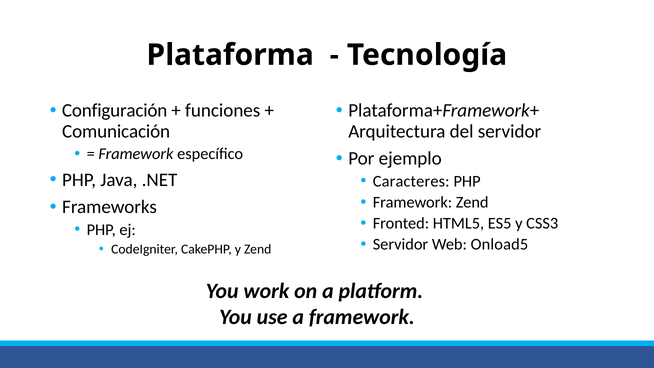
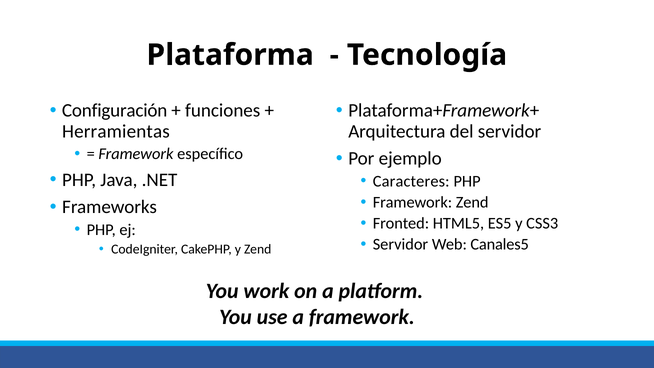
Comunicación: Comunicación -> Herramientas
Onload5: Onload5 -> Canales5
